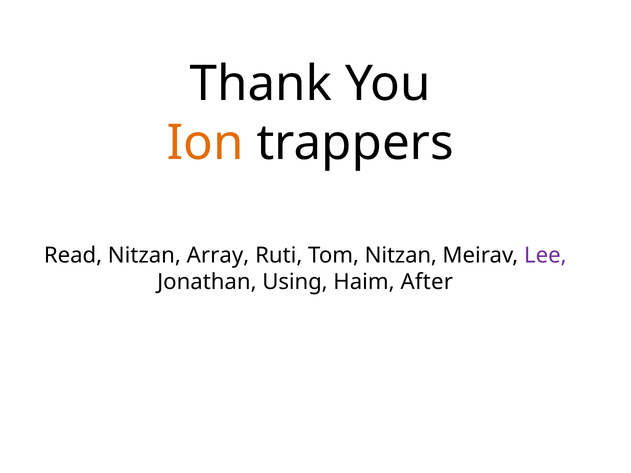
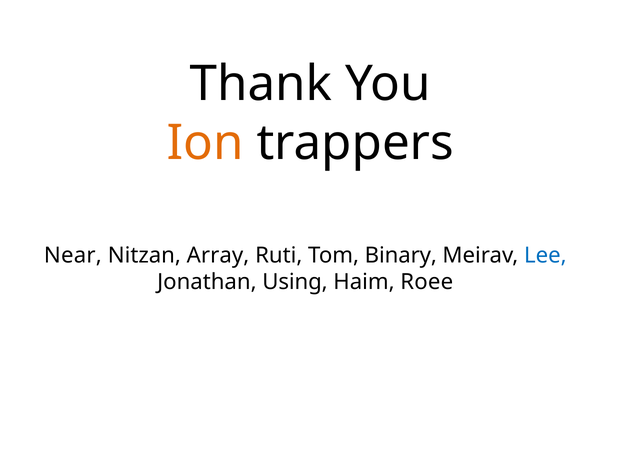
Read: Read -> Near
Tom Nitzan: Nitzan -> Binary
Lee colour: purple -> blue
After: After -> Roee
